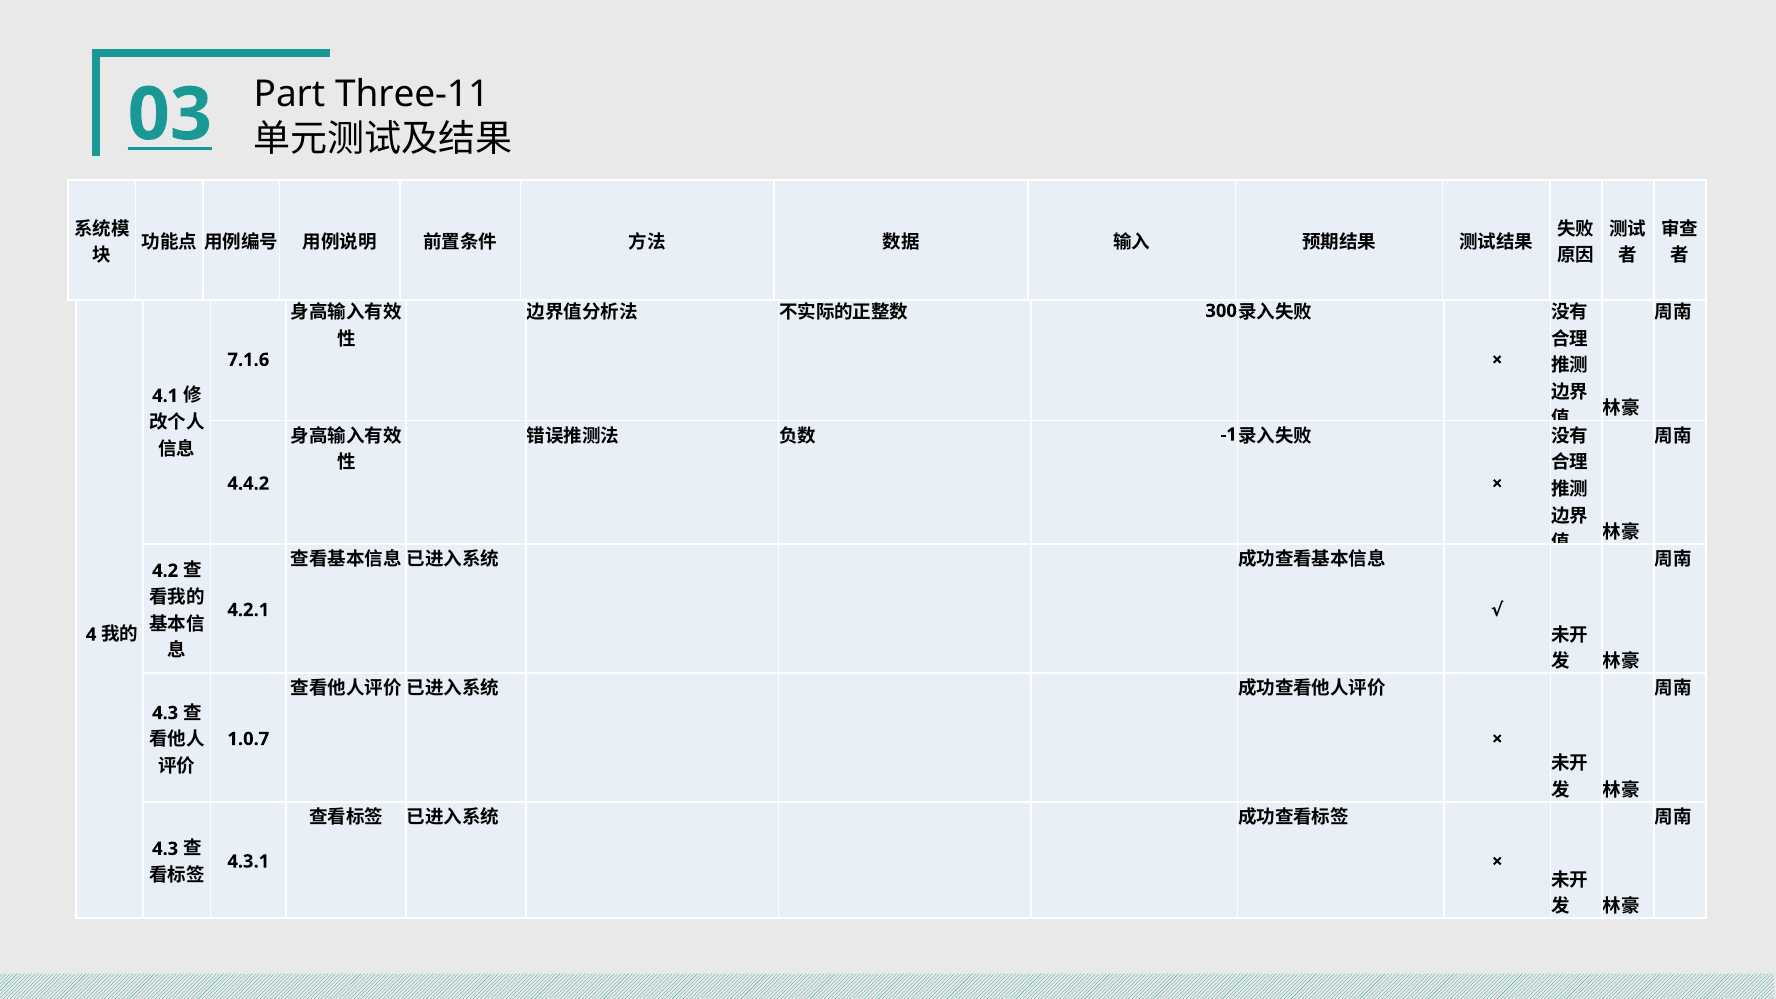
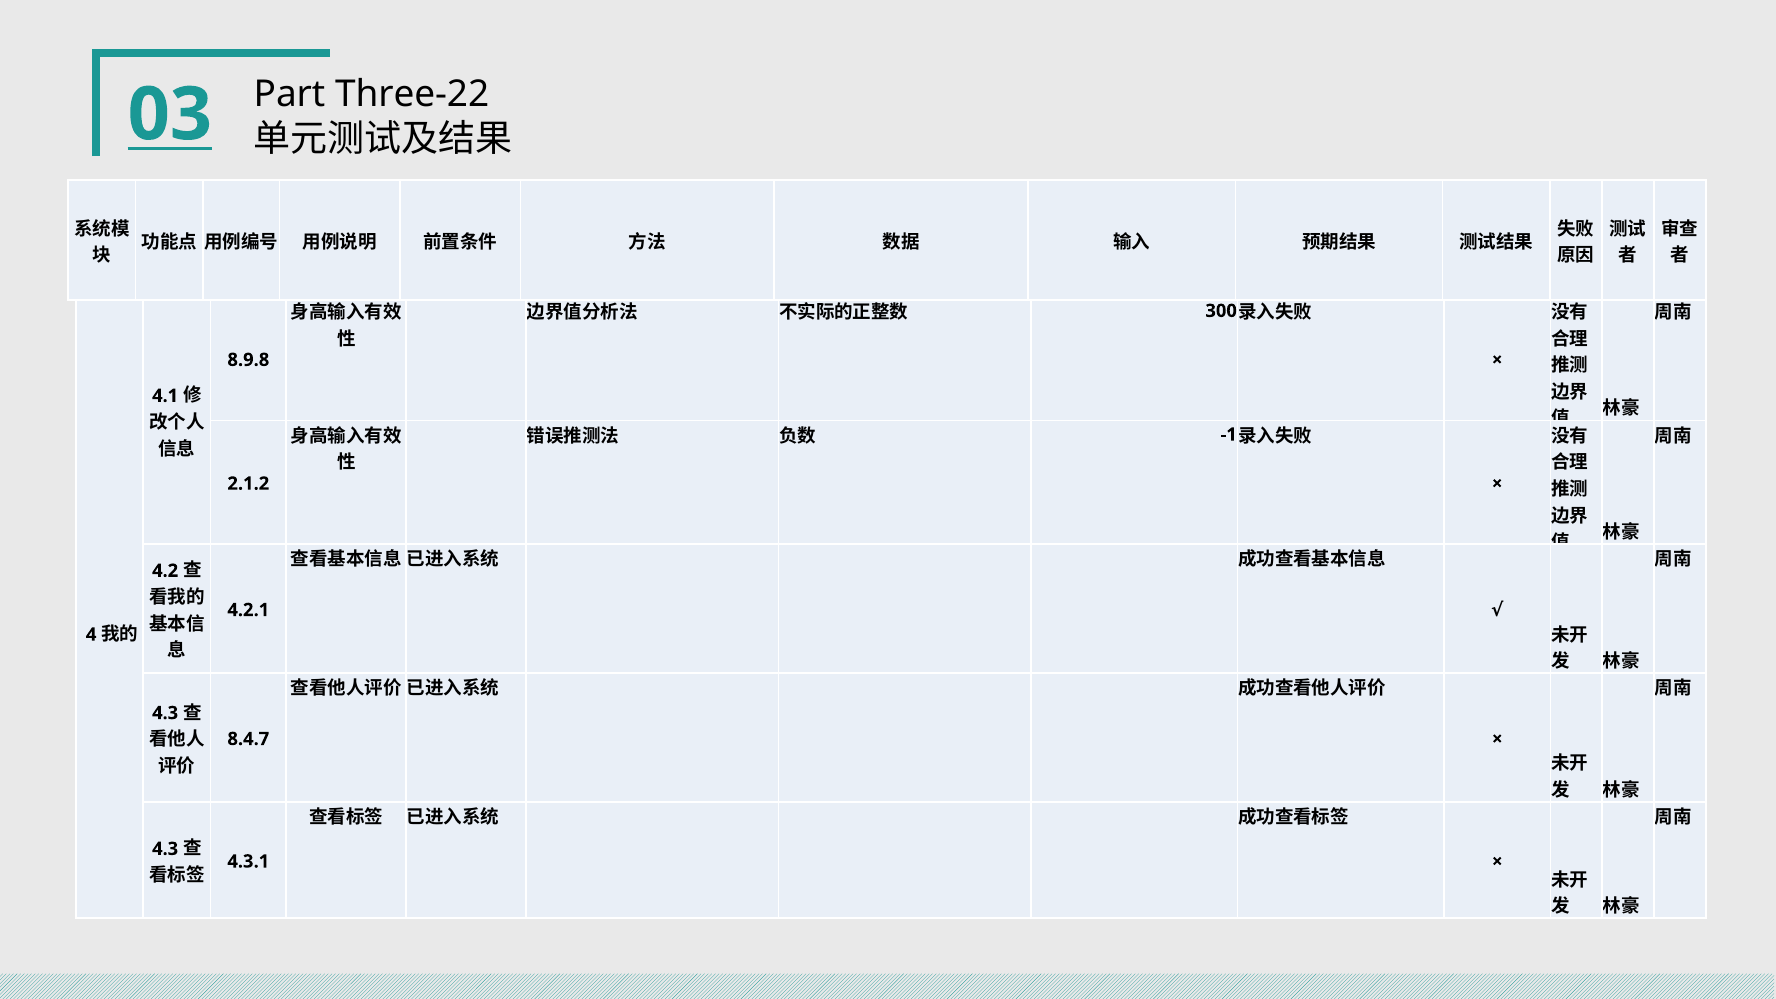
Three-11: Three-11 -> Three-22
7.1.6: 7.1.6 -> 8.9.8
4.4.2: 4.4.2 -> 2.1.2
1.0.7: 1.0.7 -> 8.4.7
